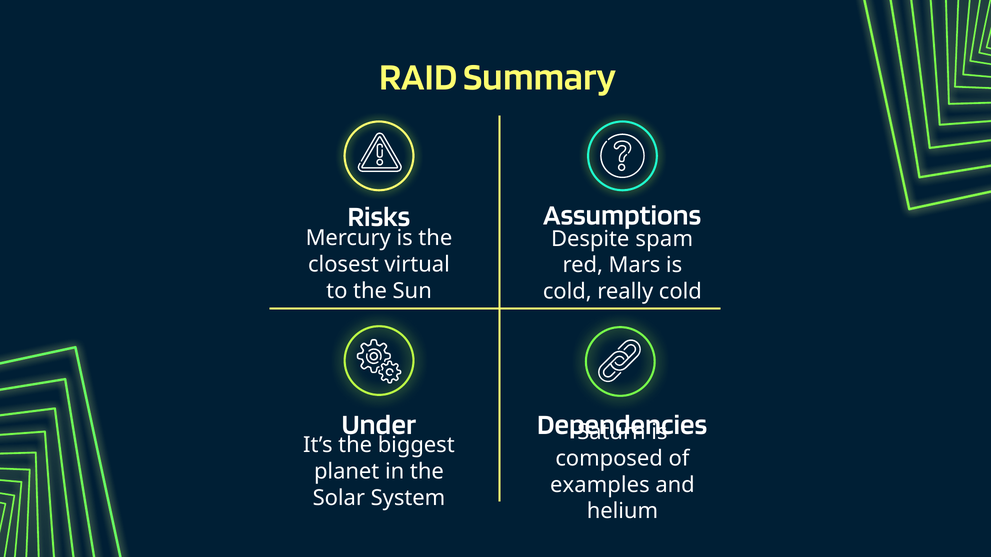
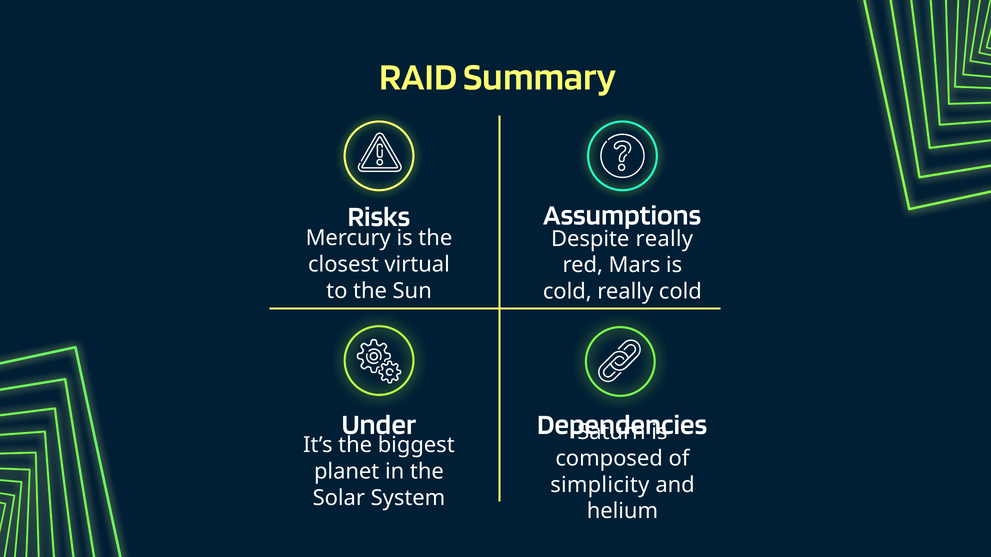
Despite spam: spam -> really
examples: examples -> simplicity
